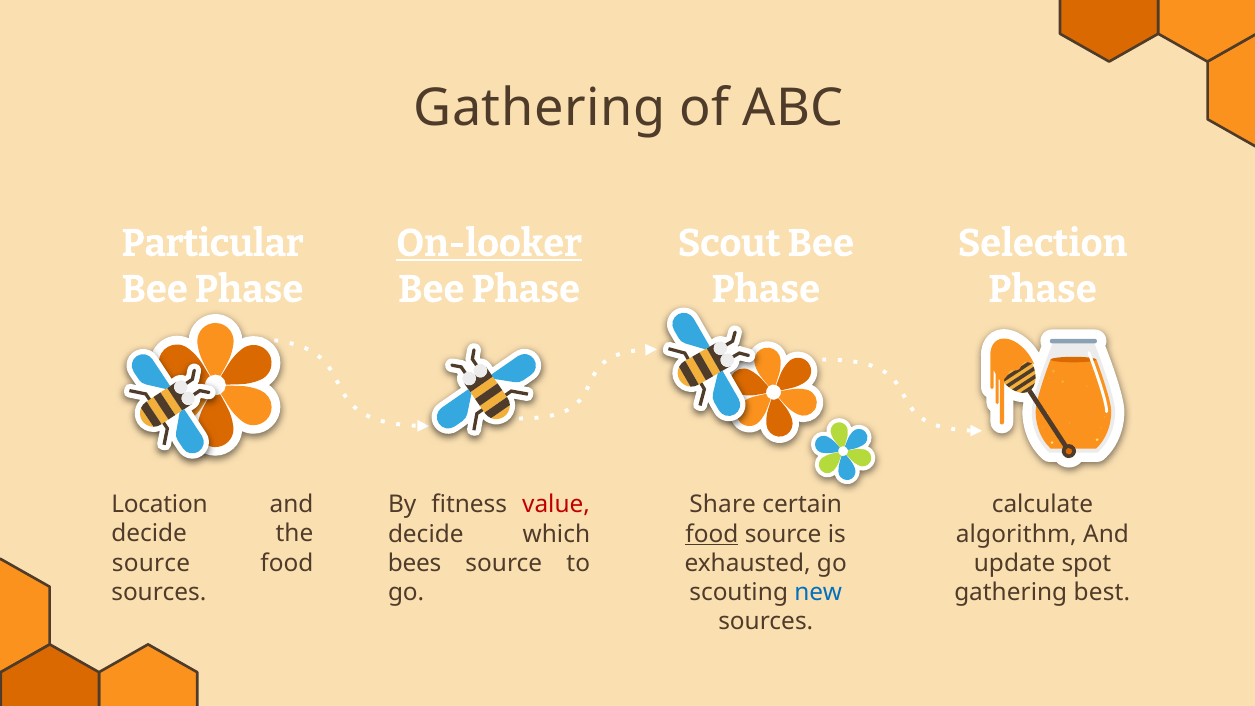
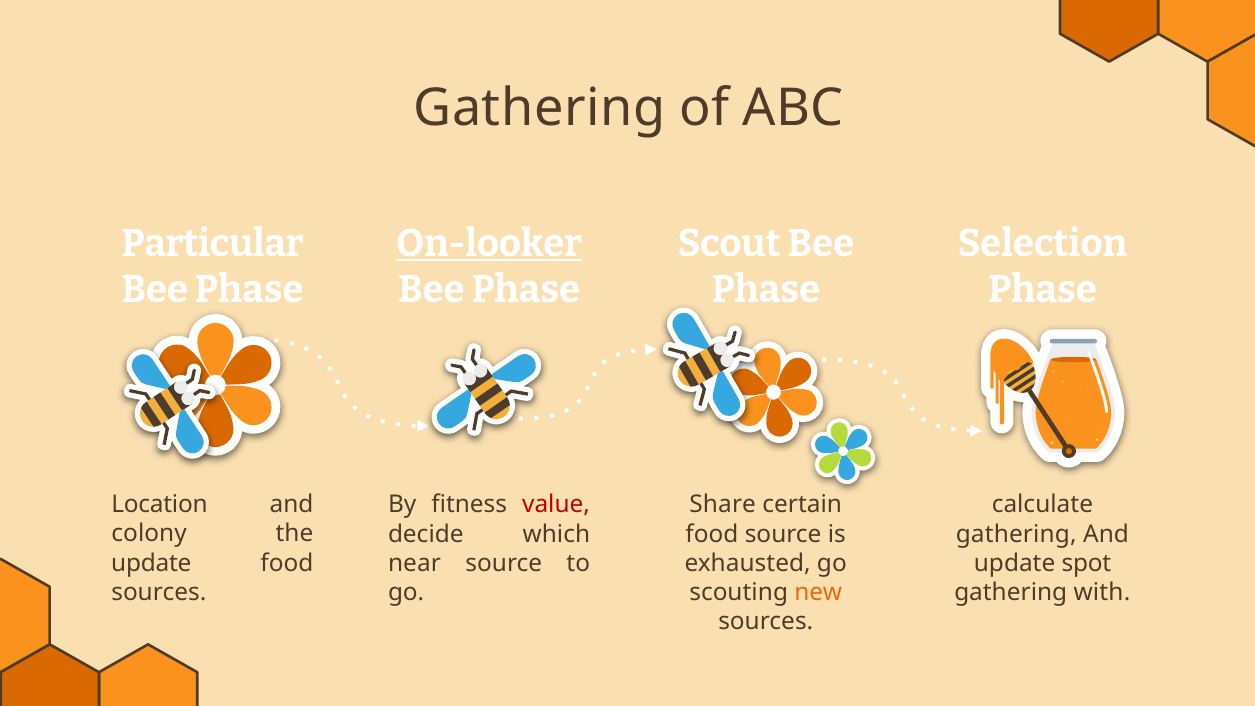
decide at (149, 534): decide -> colony
food at (712, 534) underline: present -> none
algorithm at (1016, 534): algorithm -> gathering
source at (151, 563): source -> update
bees: bees -> near
new colour: blue -> orange
best: best -> with
